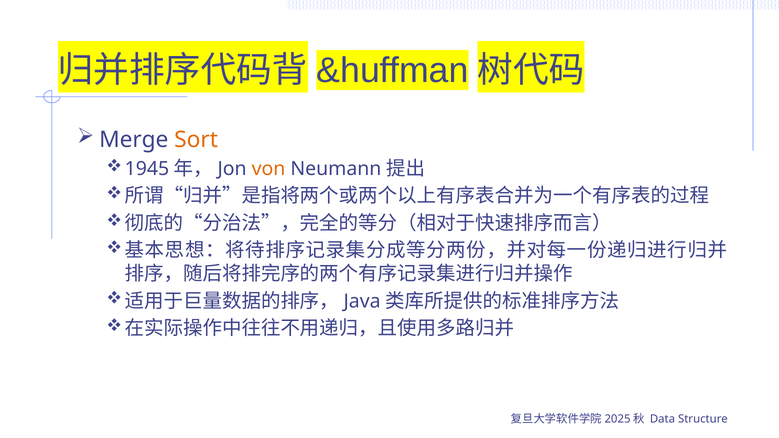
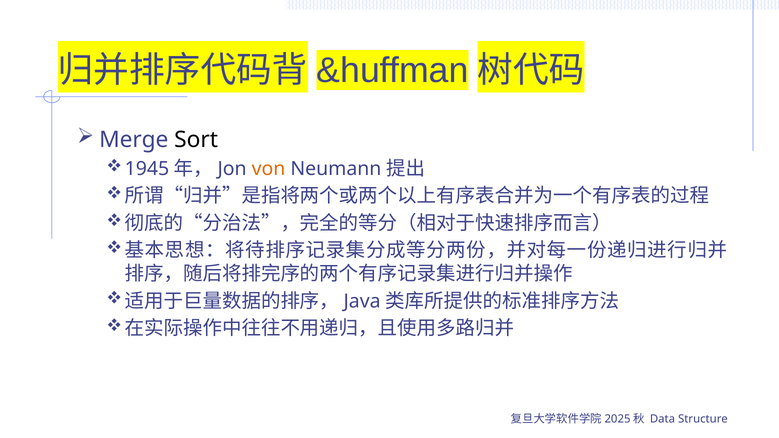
Sort colour: orange -> black
